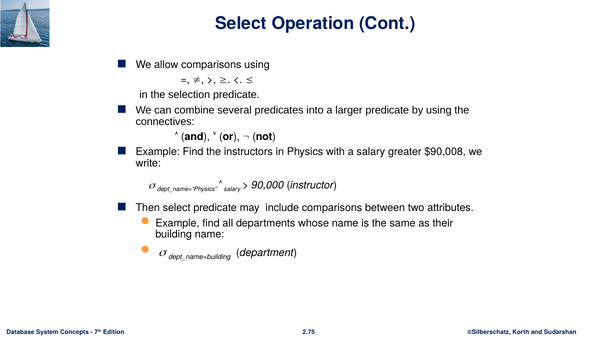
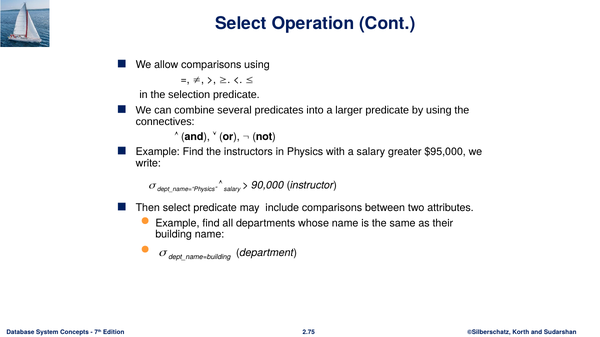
$90,008: $90,008 -> $95,000
